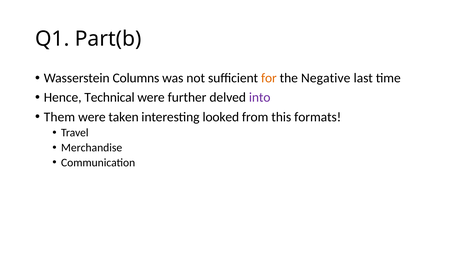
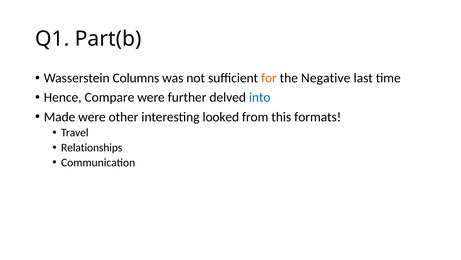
Technical: Technical -> Compare
into colour: purple -> blue
Them: Them -> Made
taken: taken -> other
Merchandise: Merchandise -> Relationships
